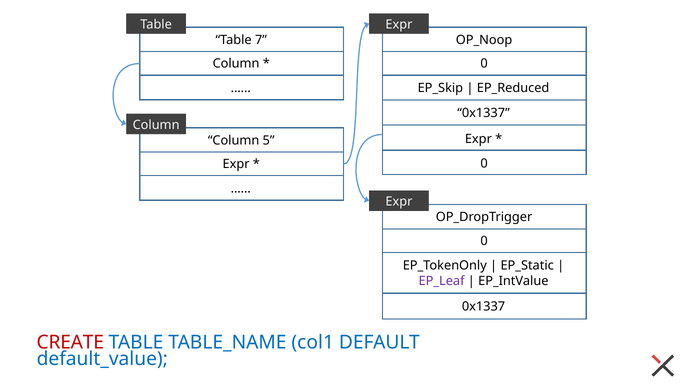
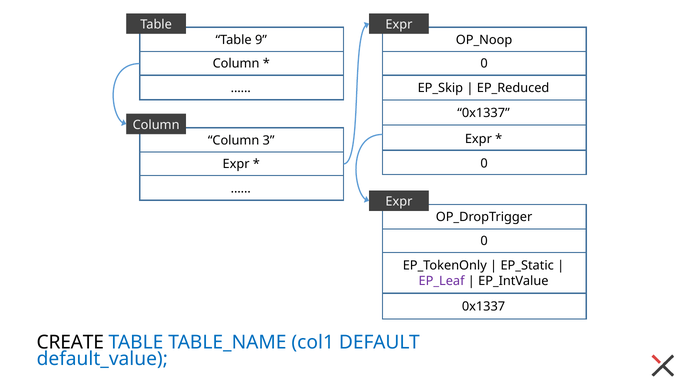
7: 7 -> 9
5: 5 -> 3
CREATE colour: red -> black
